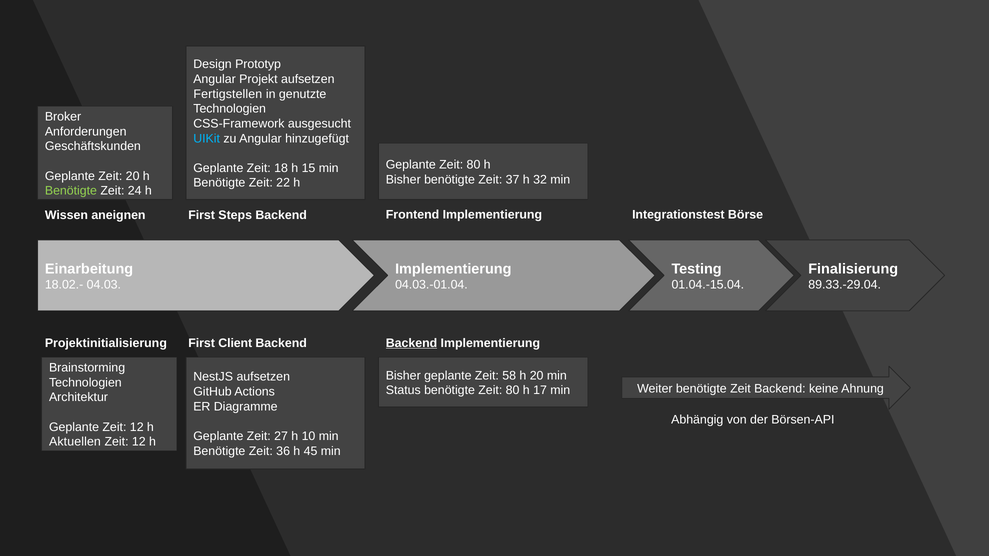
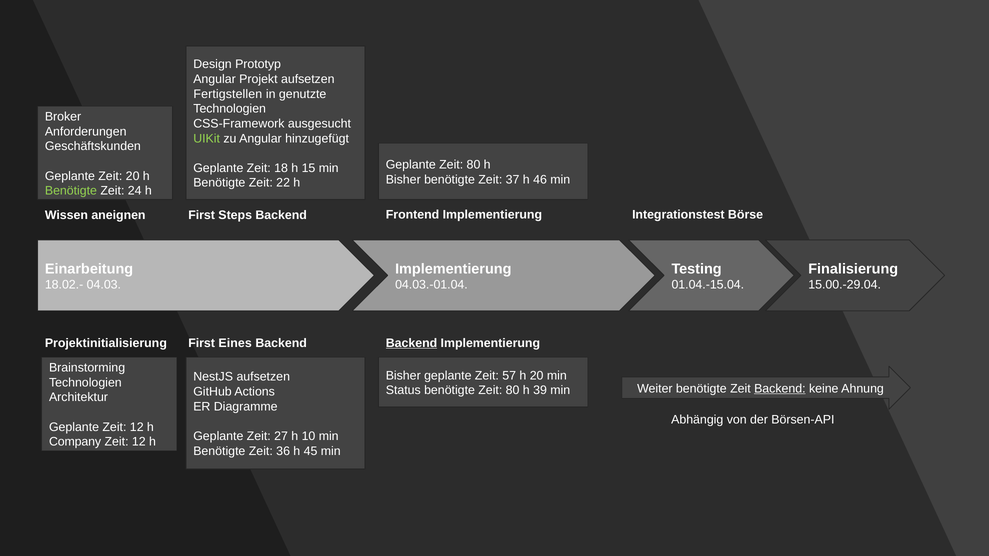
UIKit colour: light blue -> light green
32: 32 -> 46
89.33.-29.04: 89.33.-29.04 -> 15.00.-29.04
Client: Client -> Eines
58: 58 -> 57
Backend at (780, 389) underline: none -> present
17: 17 -> 39
Aktuellen: Aktuellen -> Company
